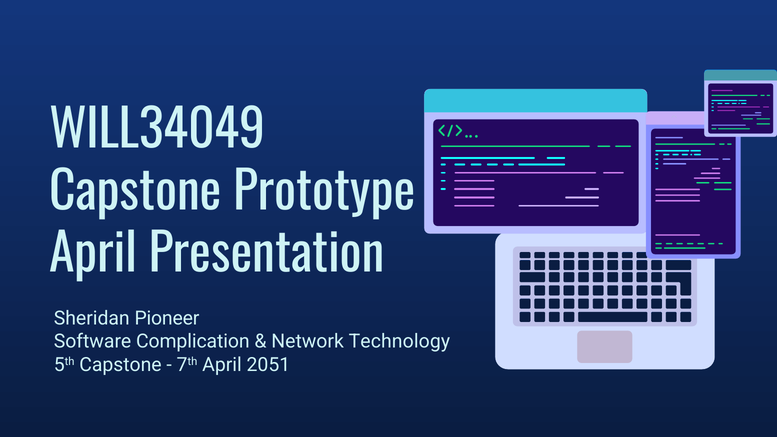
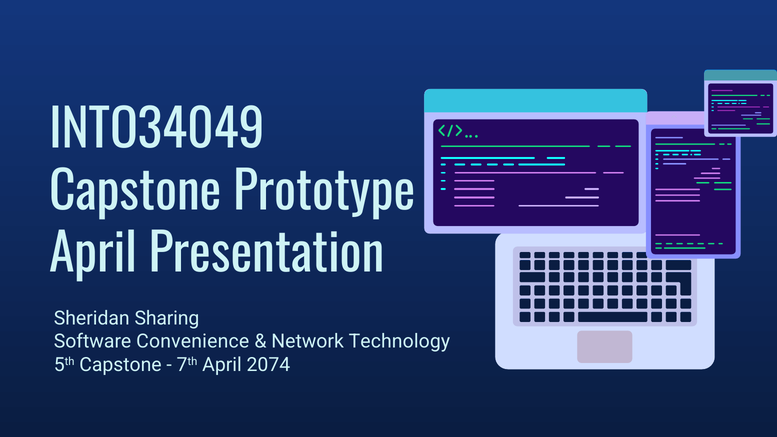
WILL34049: WILL34049 -> INTO34049
Pioneer: Pioneer -> Sharing
Complication: Complication -> Convenience
2051: 2051 -> 2074
